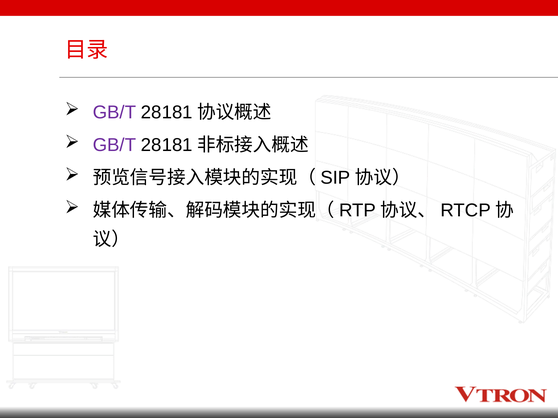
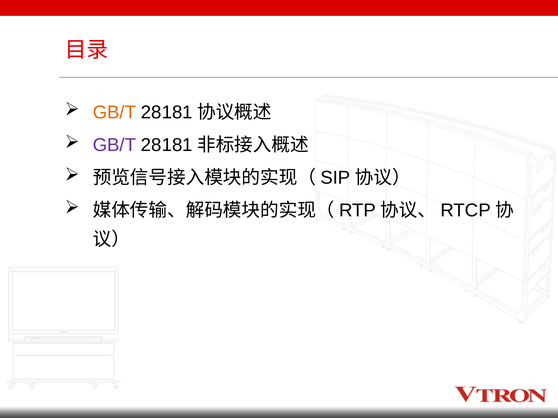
GB/T at (114, 113) colour: purple -> orange
